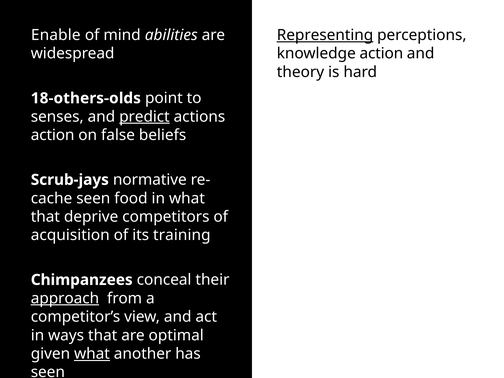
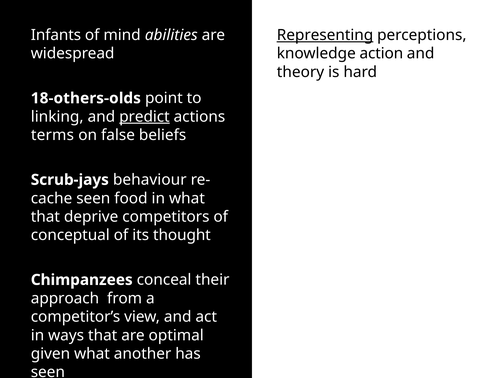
Enable: Enable -> Infants
senses: senses -> linking
action at (53, 135): action -> terms
normative: normative -> behaviour
acquisition: acquisition -> conceptual
training: training -> thought
approach underline: present -> none
what at (92, 354) underline: present -> none
